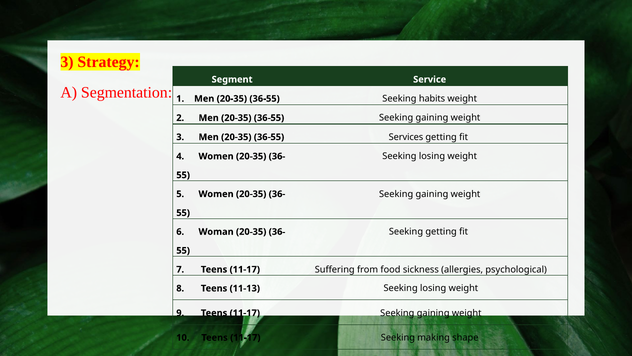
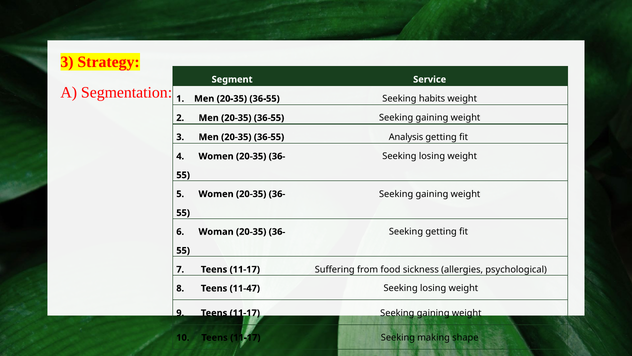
Services: Services -> Analysis
11-13: 11-13 -> 11-47
